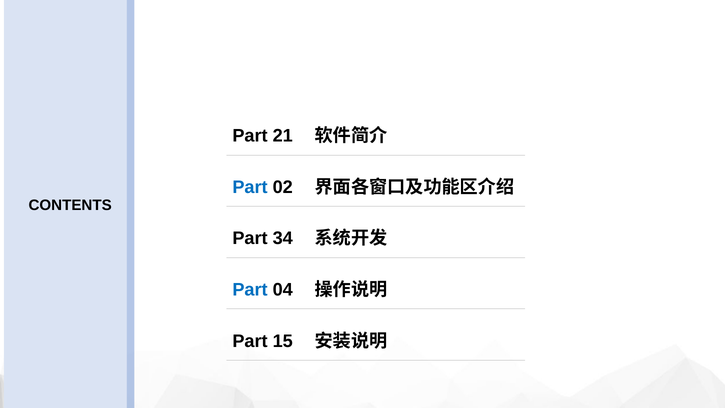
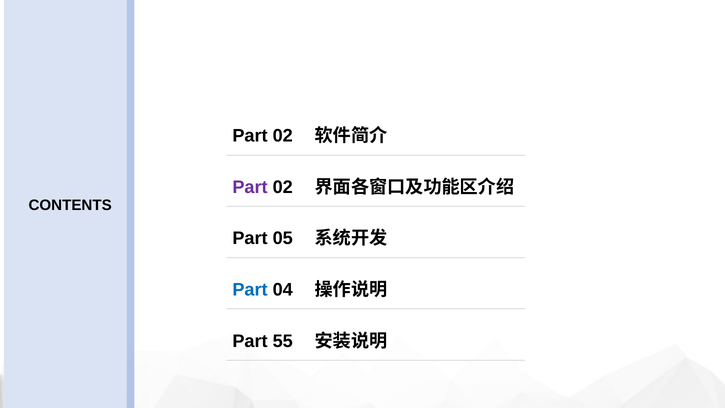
21 at (283, 136): 21 -> 02
Part at (250, 187) colour: blue -> purple
34: 34 -> 05
15: 15 -> 55
